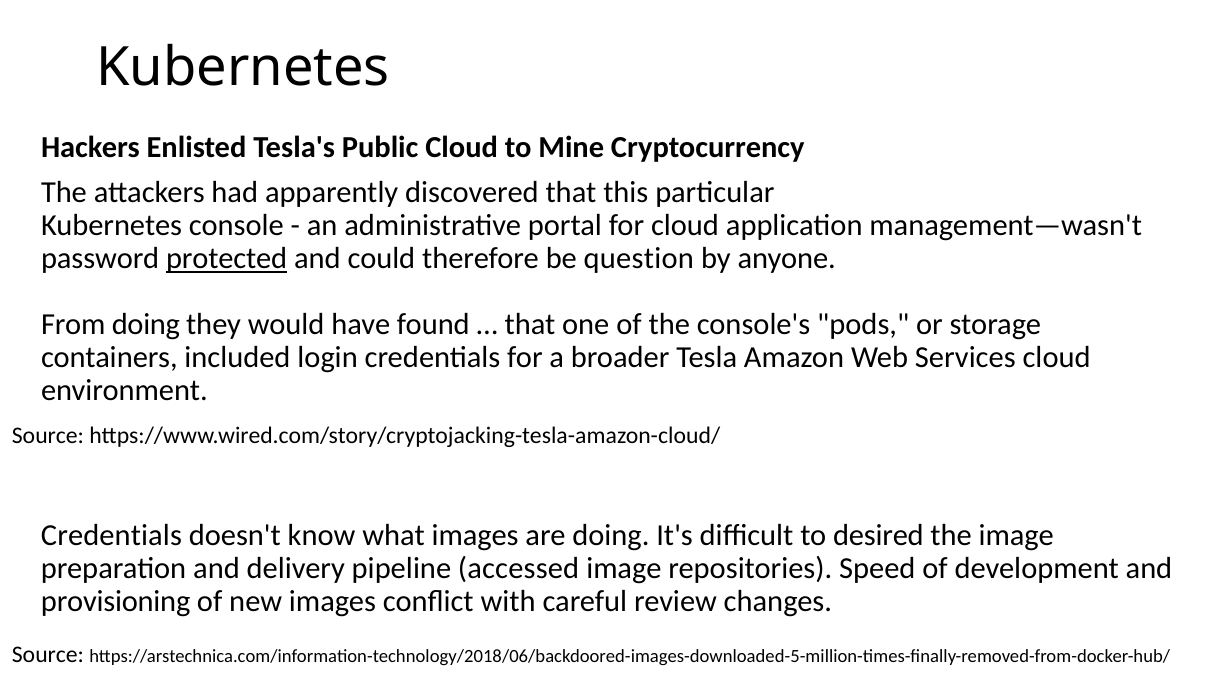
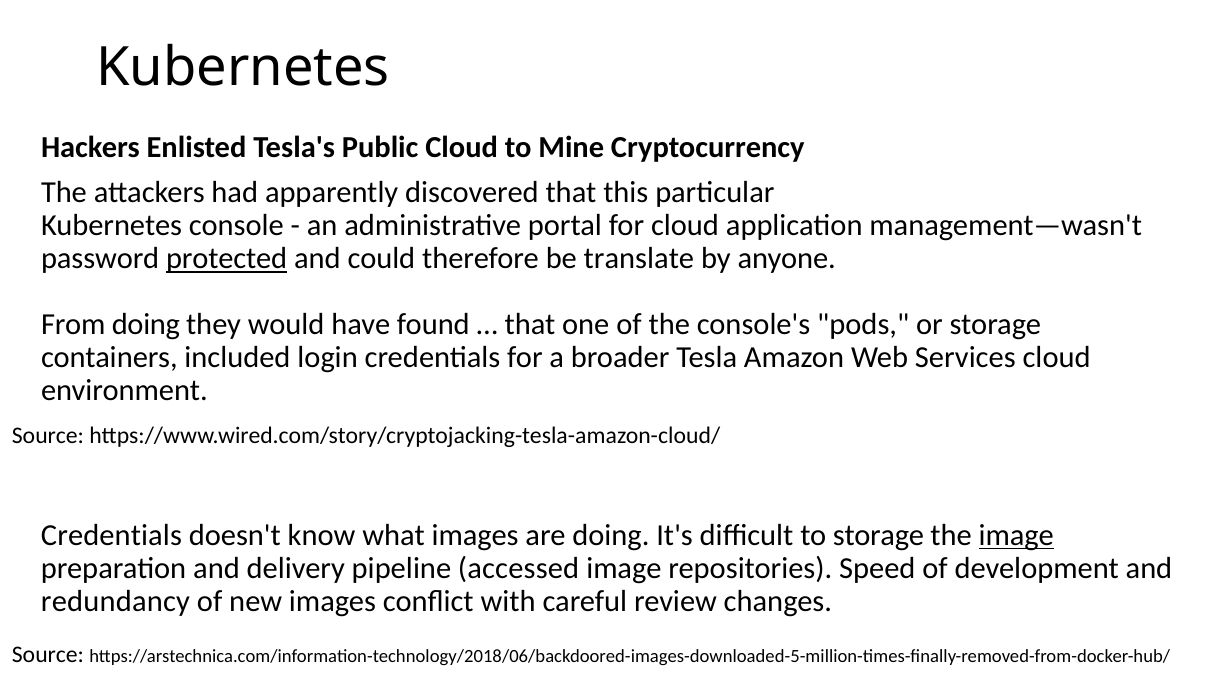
question: question -> translate
to desired: desired -> storage
image at (1016, 536) underline: none -> present
provisioning: provisioning -> redundancy
